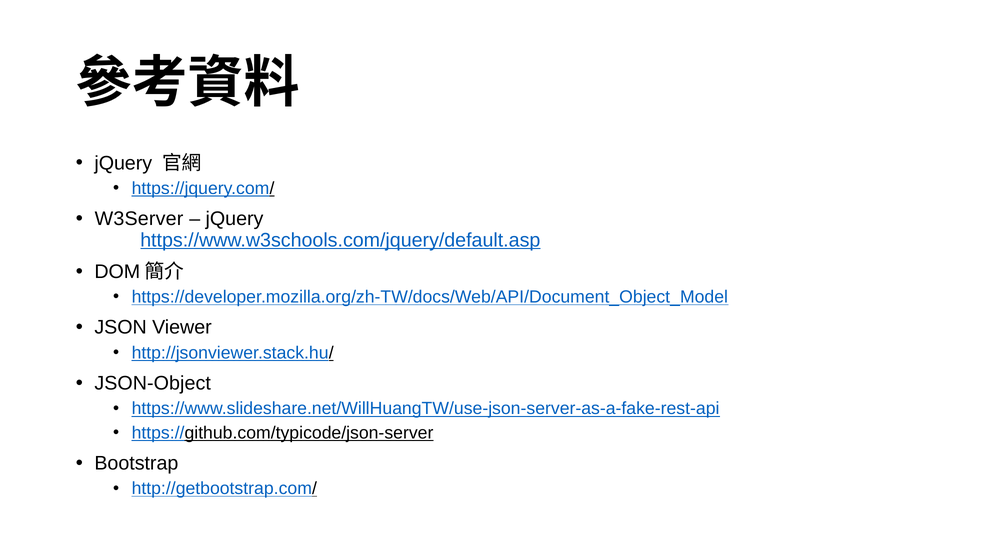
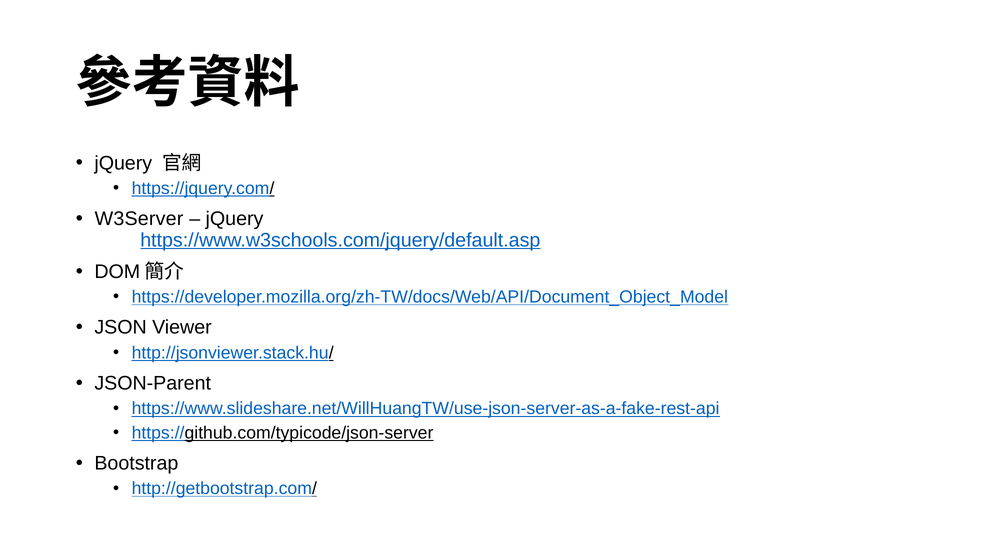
JSON-Object: JSON-Object -> JSON-Parent
